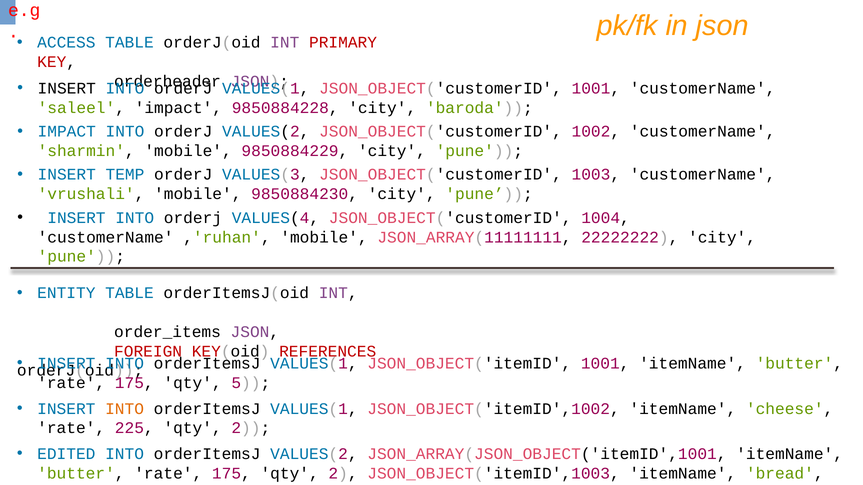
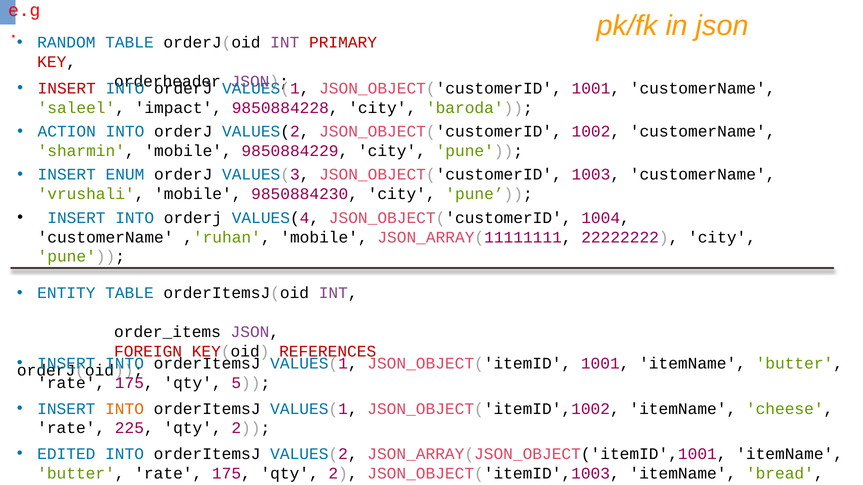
ACCESS: ACCESS -> RANDOM
INSERT at (67, 89) colour: black -> red
IMPACT at (67, 132): IMPACT -> ACTION
TEMP: TEMP -> ENUM
